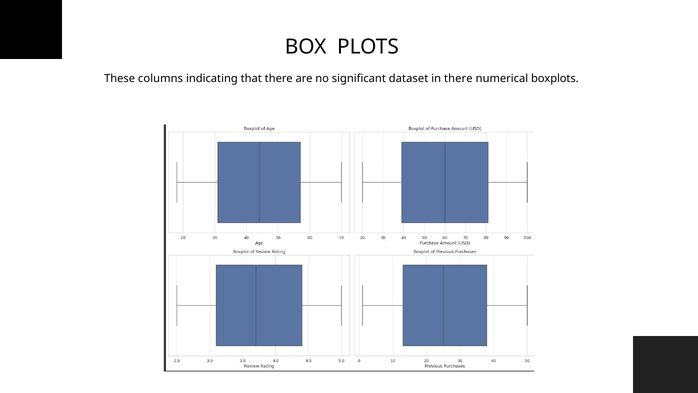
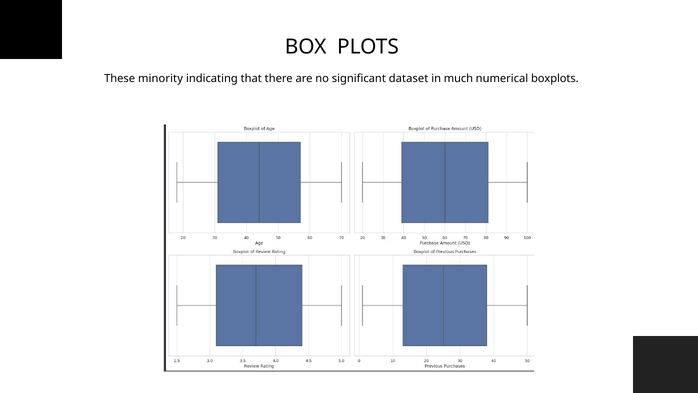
columns: columns -> minority
in there: there -> much
